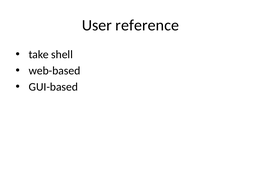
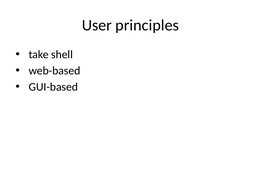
reference: reference -> principles
